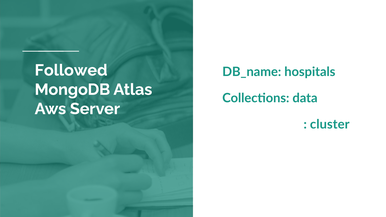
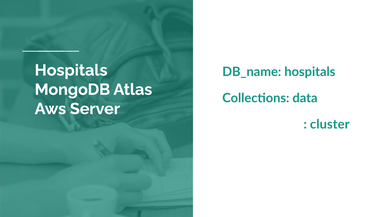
Followed at (71, 70): Followed -> Hospitals
